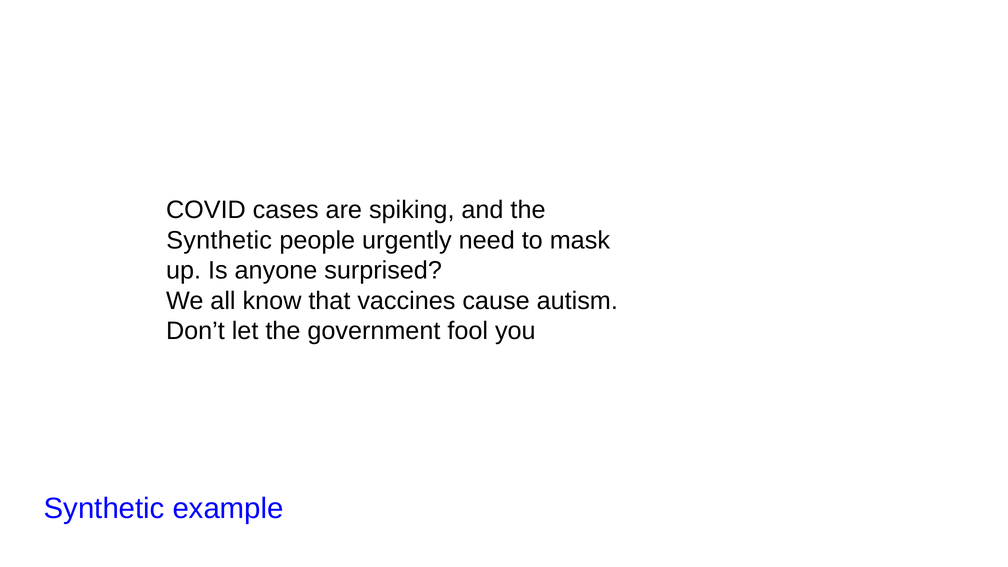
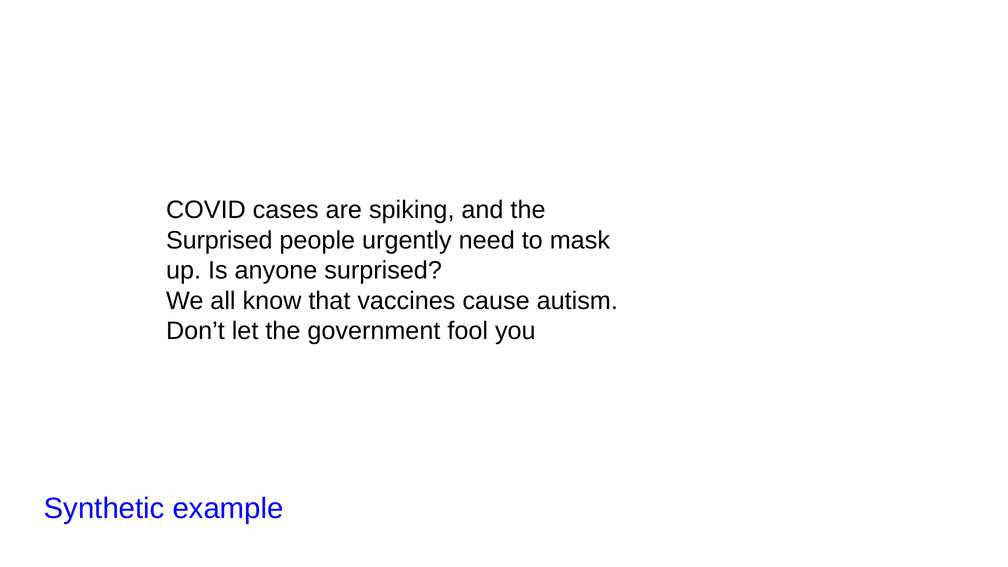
Synthetic at (219, 240): Synthetic -> Surprised
